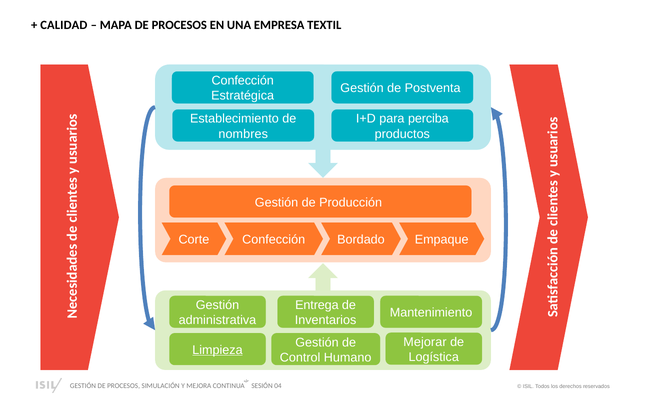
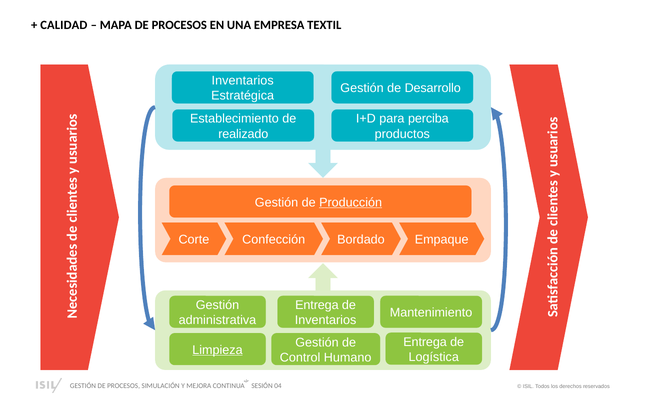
Confección at (243, 81): Confección -> Inventarios
Postventa: Postventa -> Desarrollo
nombres: nombres -> realizado
Producción underline: none -> present
Mejorar at (425, 342): Mejorar -> Entrega
